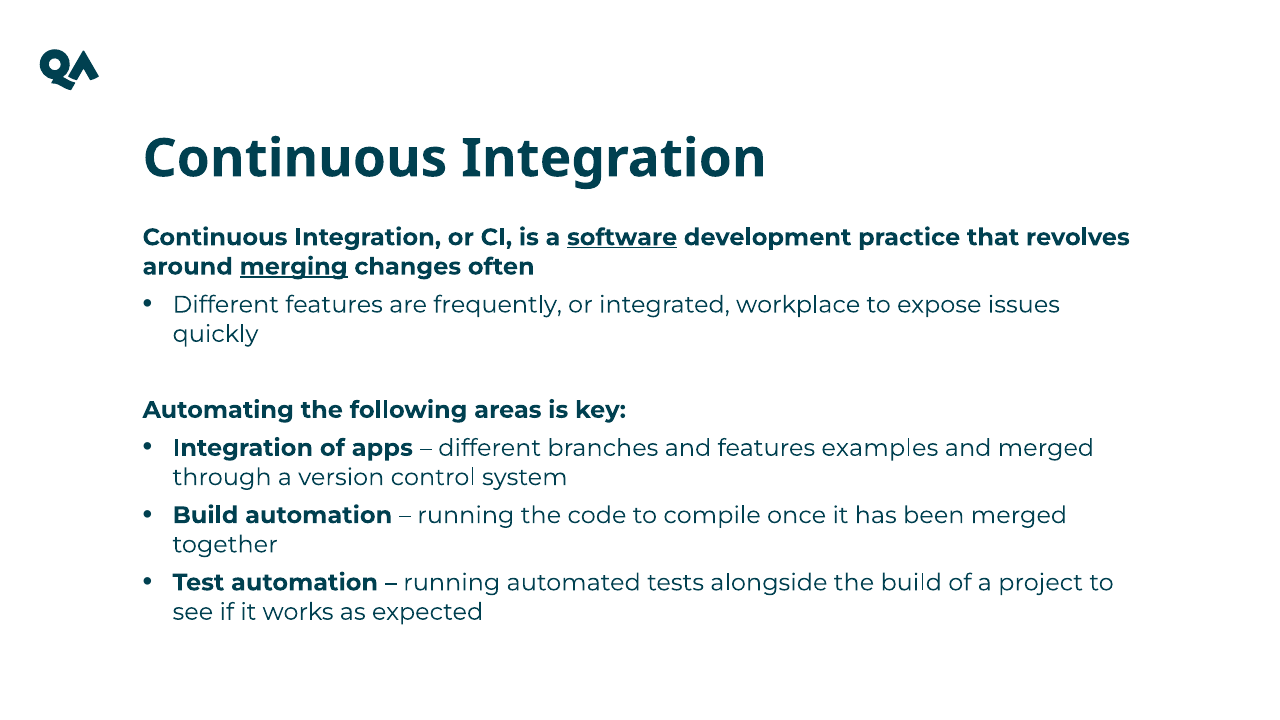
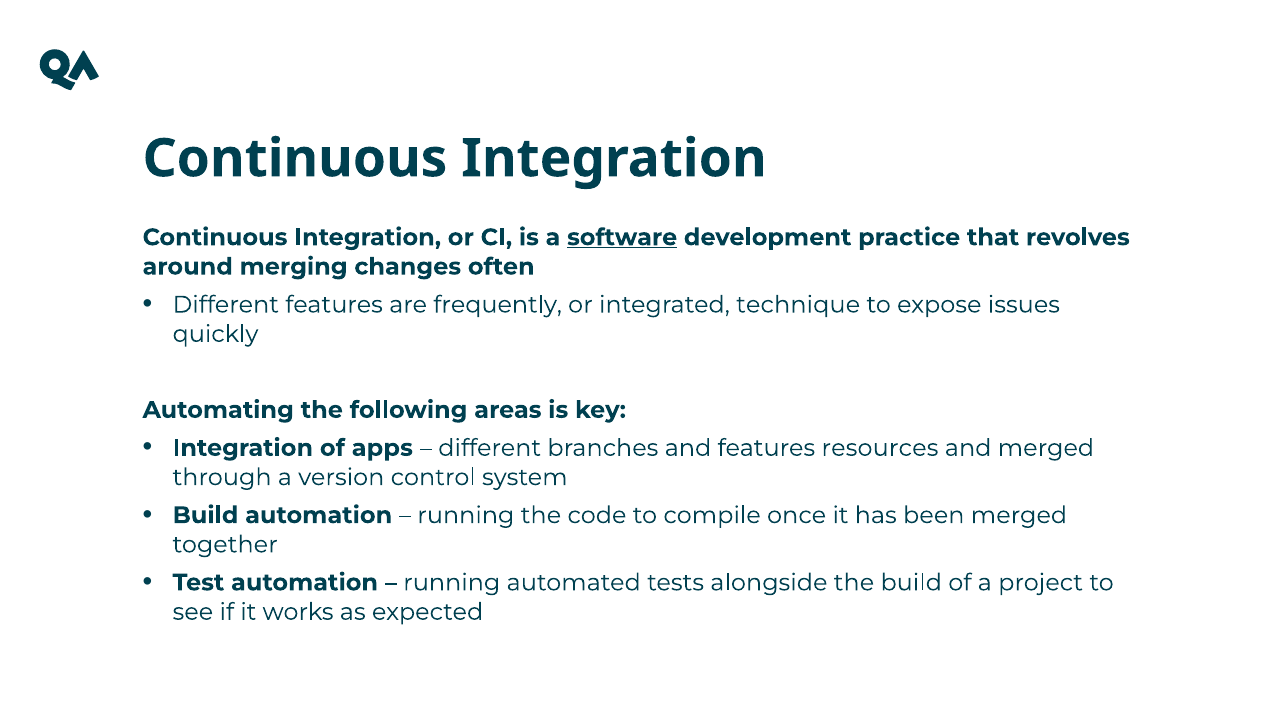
merging underline: present -> none
workplace: workplace -> technique
examples: examples -> resources
